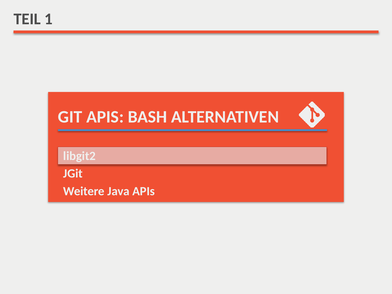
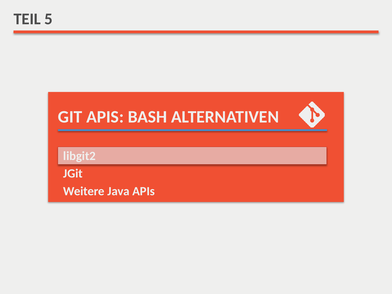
1: 1 -> 5
